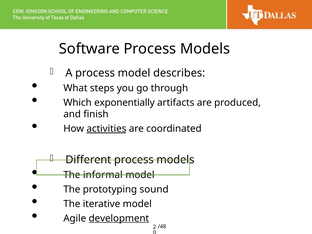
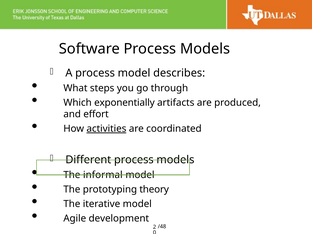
finish: finish -> effort
sound: sound -> theory
development underline: present -> none
